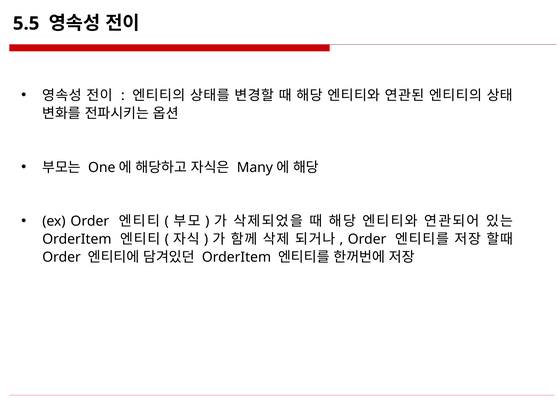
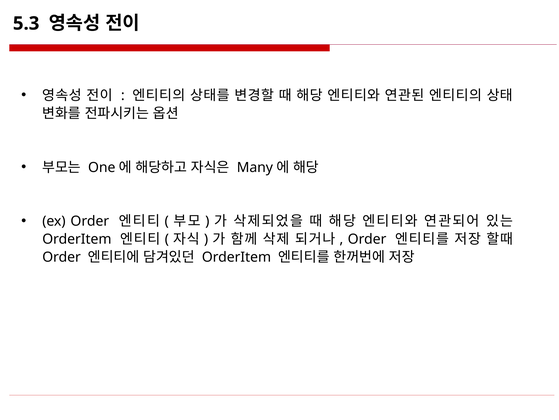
5.5: 5.5 -> 5.3
